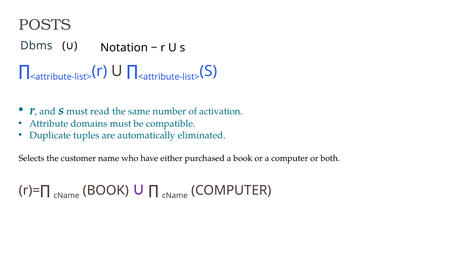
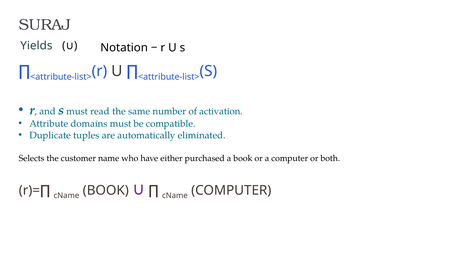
POSTS: POSTS -> SURAJ
Dbms: Dbms -> Yields
